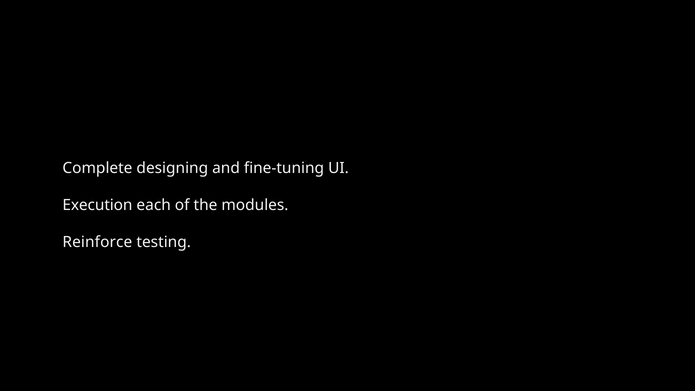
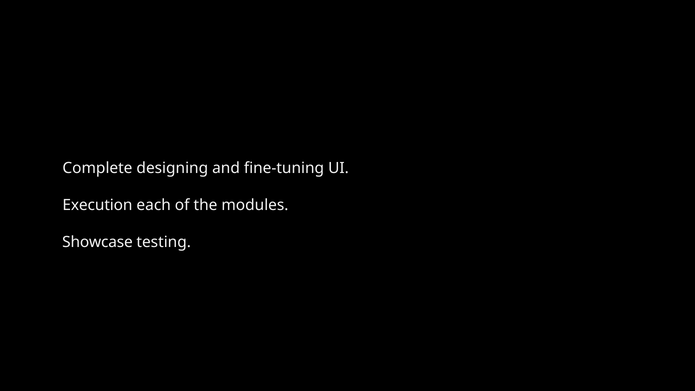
Reinforce: Reinforce -> Showcase
